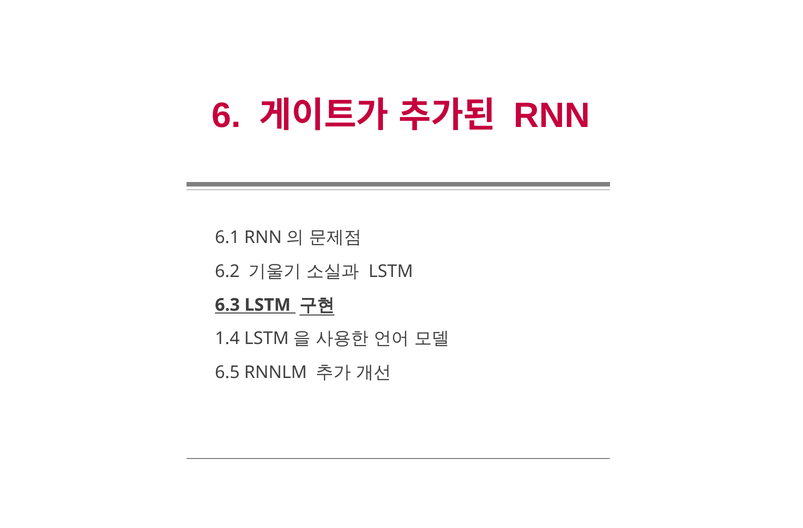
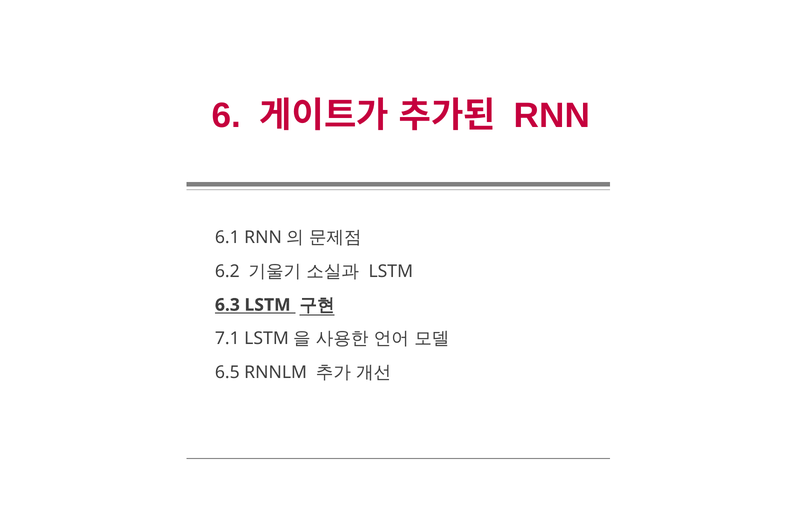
1.4: 1.4 -> 7.1
